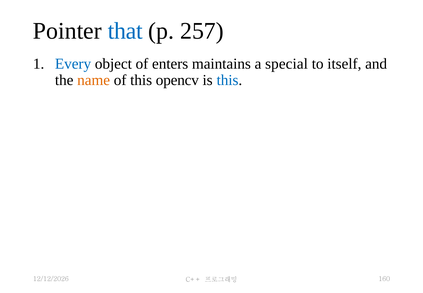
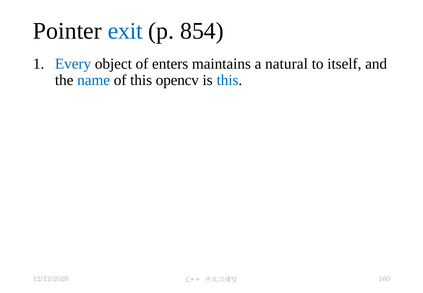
that: that -> exit
257: 257 -> 854
special: special -> natural
name colour: orange -> blue
